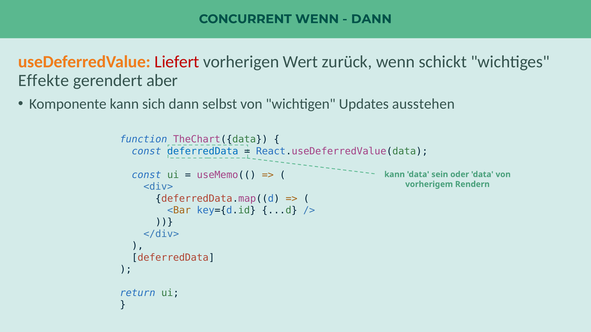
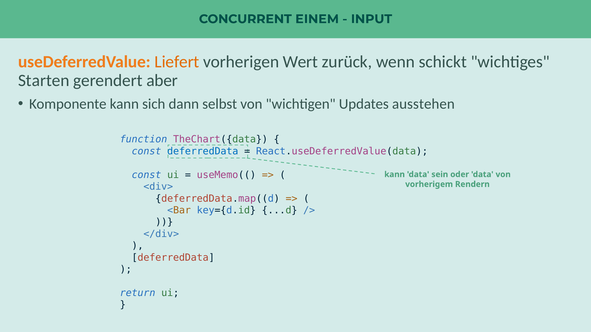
CONCURRENT WENN: WENN -> EINEM
DANN at (371, 19): DANN -> INPUT
Liefert colour: red -> orange
Effekte: Effekte -> Starten
